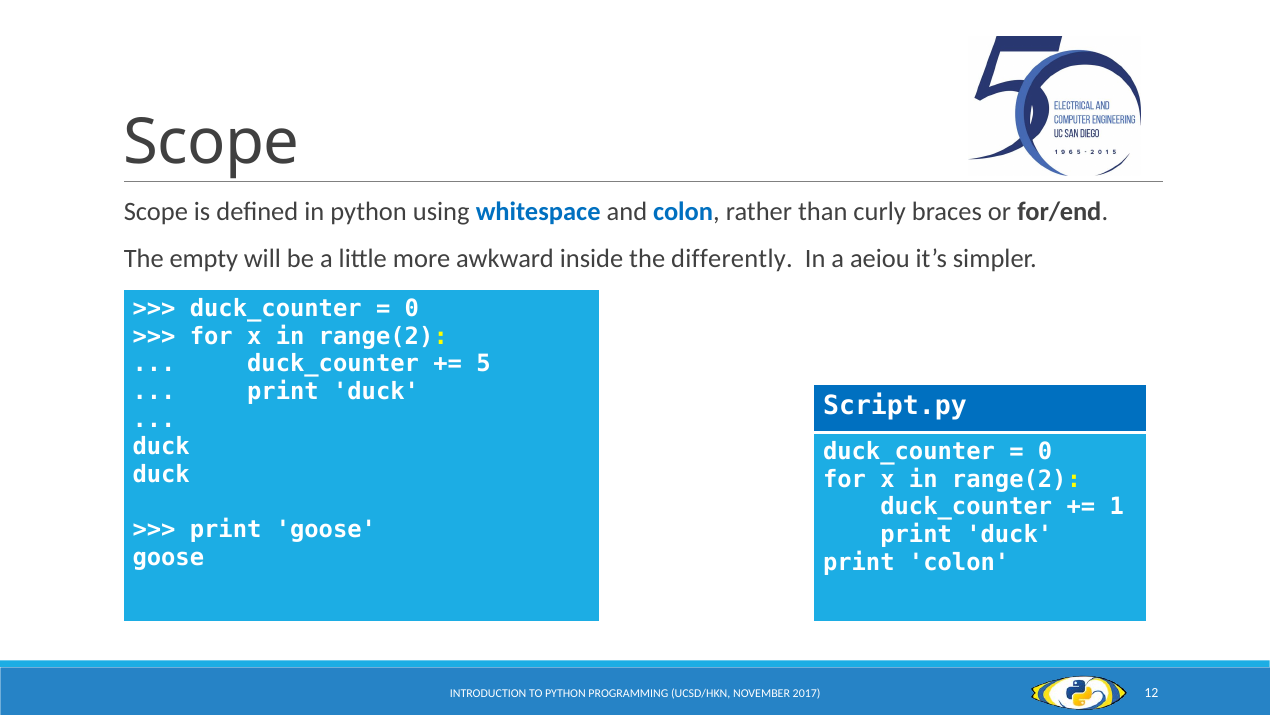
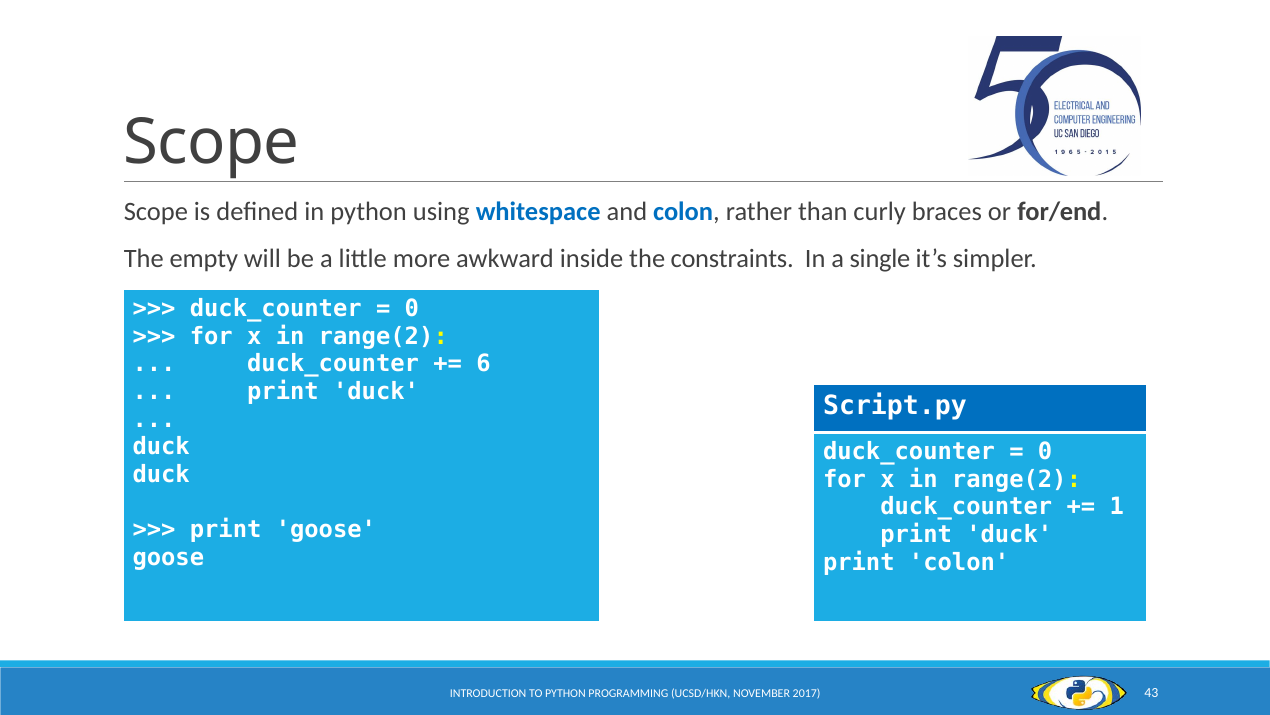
differently: differently -> constraints
aeiou: aeiou -> single
5: 5 -> 6
12: 12 -> 43
